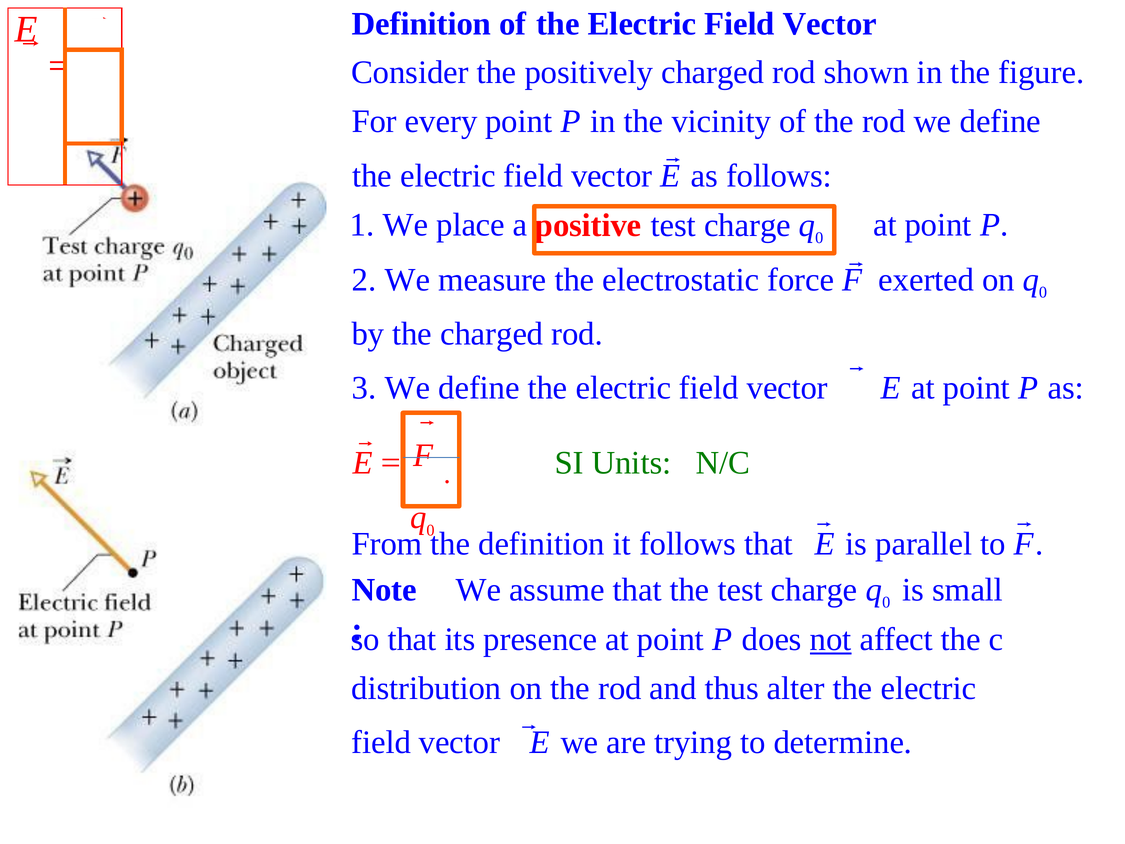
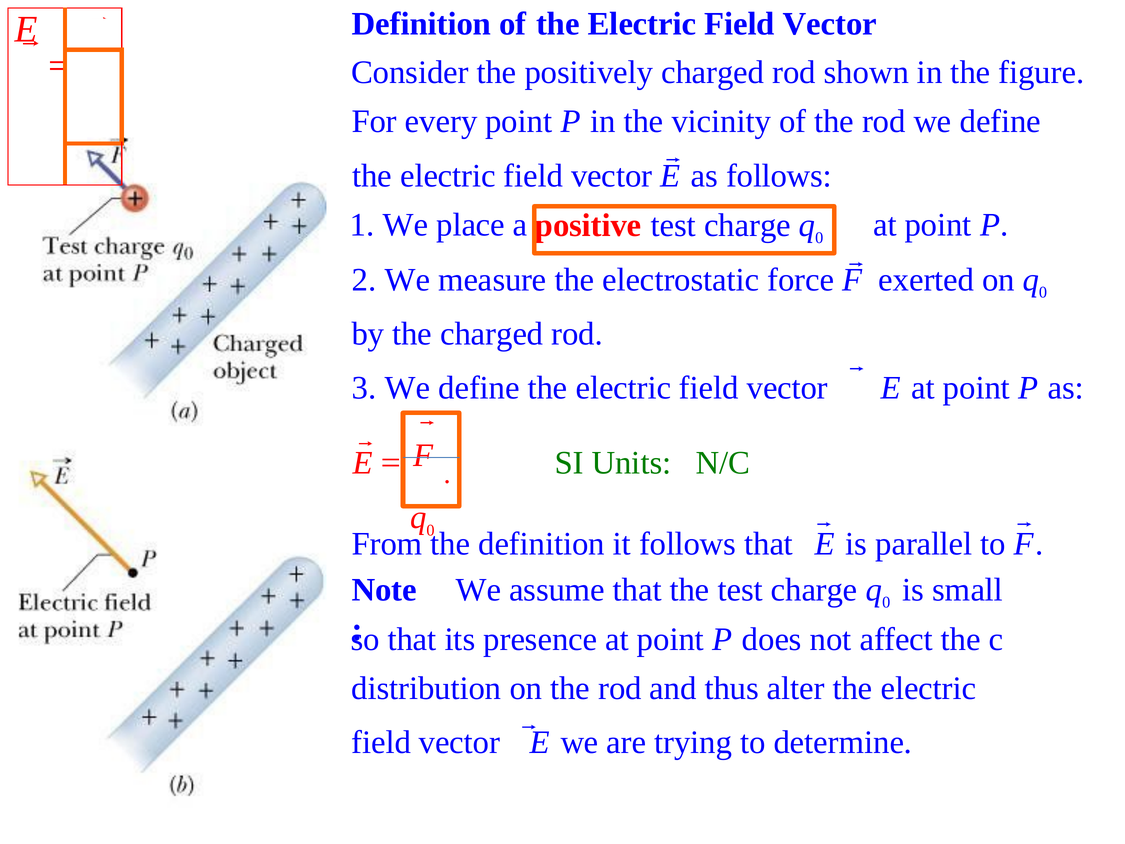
not underline: present -> none
